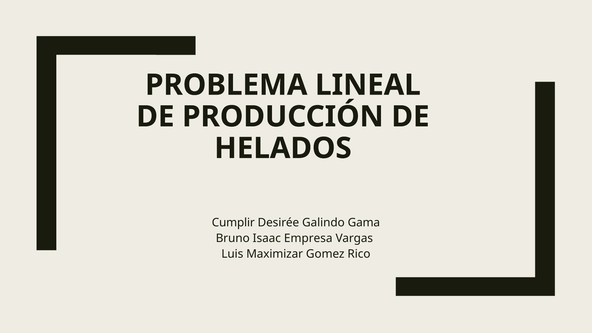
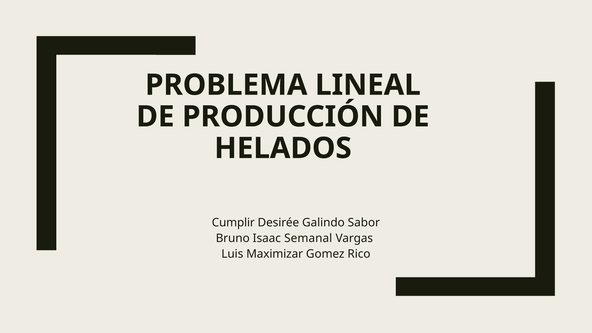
Gama: Gama -> Sabor
Empresa: Empresa -> Semanal
